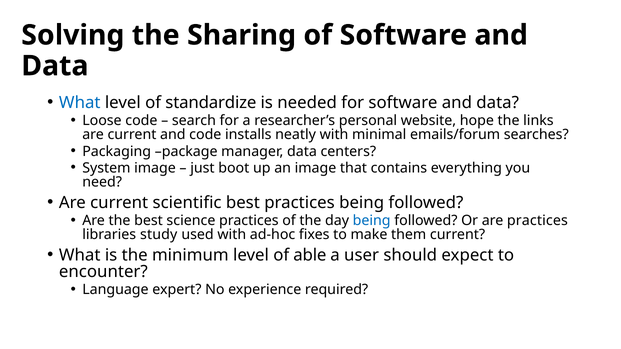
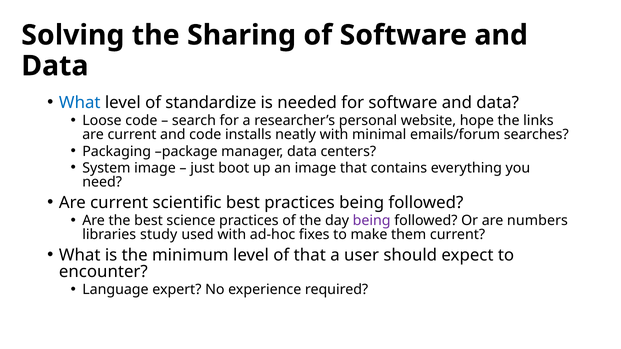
being at (372, 221) colour: blue -> purple
are practices: practices -> numbers
of able: able -> that
